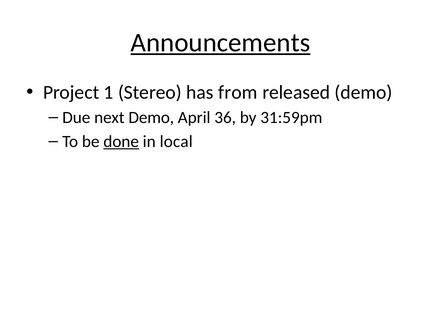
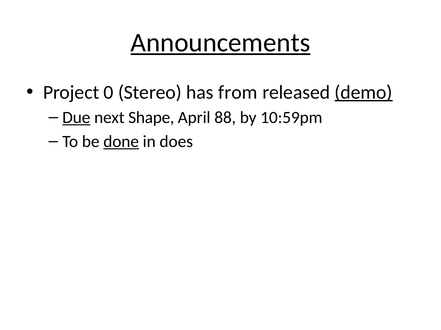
1: 1 -> 0
demo at (364, 93) underline: none -> present
Due underline: none -> present
next Demo: Demo -> Shape
36: 36 -> 88
31:59pm: 31:59pm -> 10:59pm
local: local -> does
